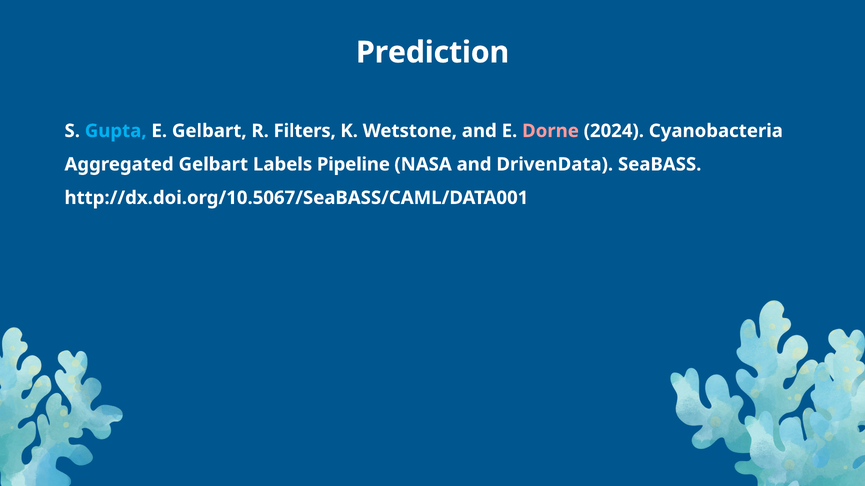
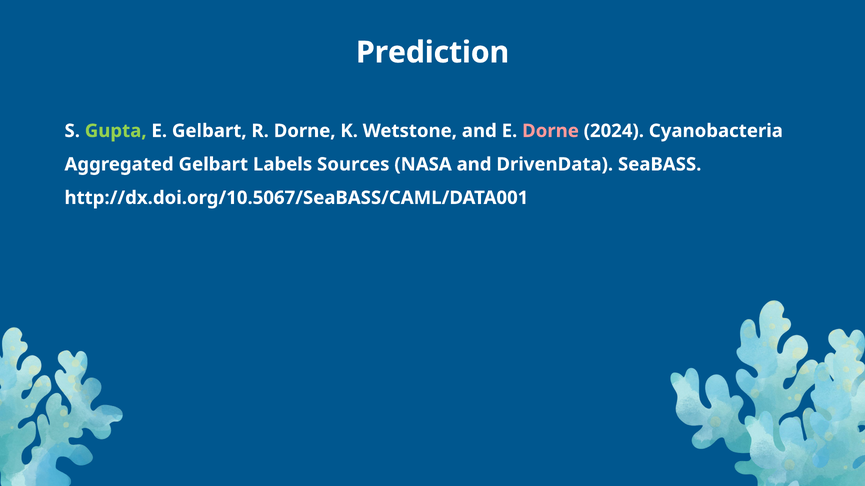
Gupta colour: light blue -> light green
R Filters: Filters -> Dorne
Pipeline: Pipeline -> Sources
